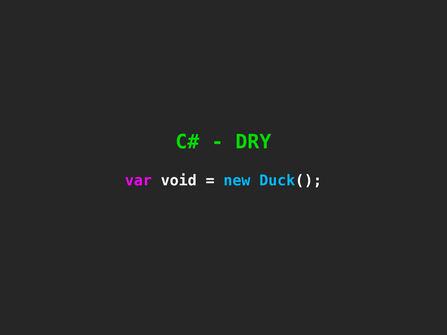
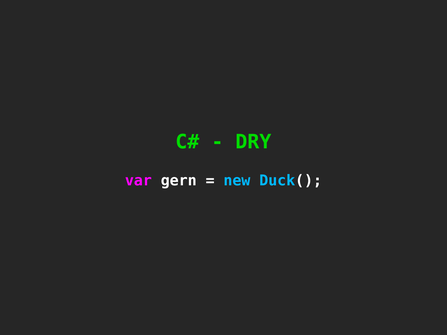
void: void -> gern
